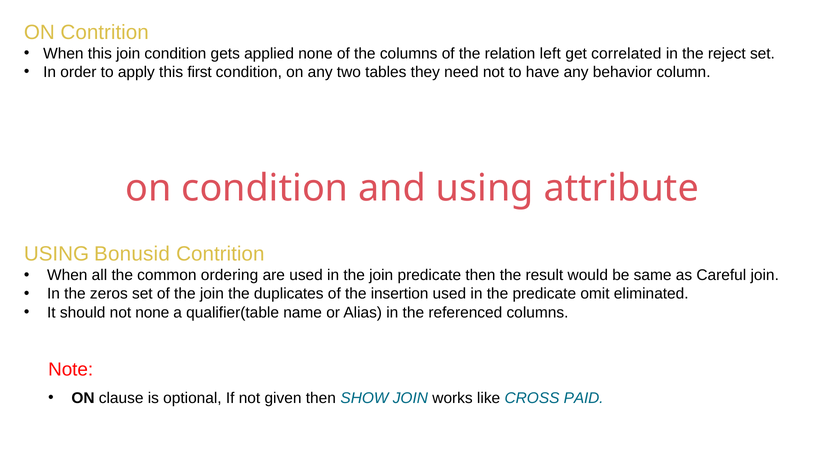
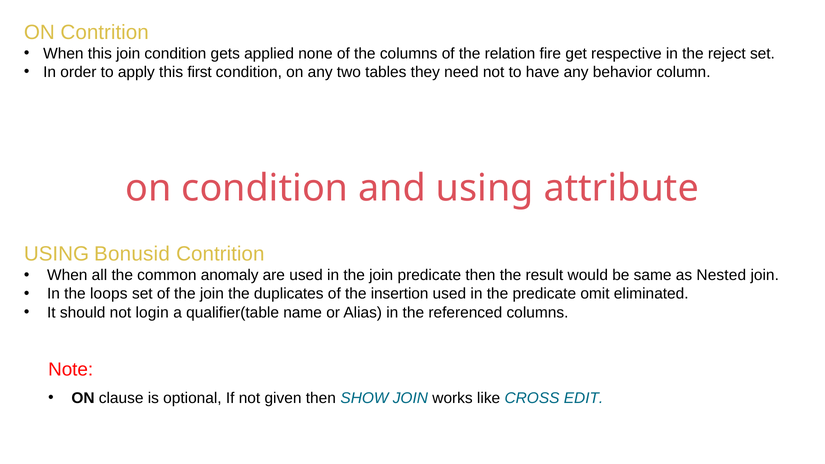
left: left -> fire
correlated: correlated -> respective
ordering: ordering -> anomaly
Careful: Careful -> Nested
zeros: zeros -> loops
not none: none -> login
PAID: PAID -> EDIT
